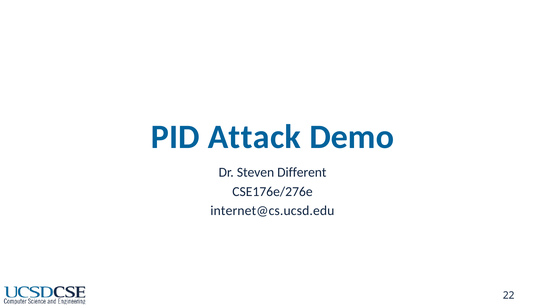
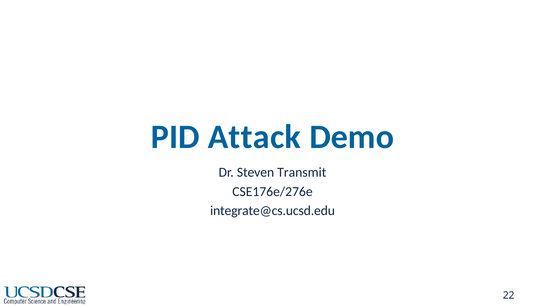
Different: Different -> Transmit
internet@cs.ucsd.edu: internet@cs.ucsd.edu -> integrate@cs.ucsd.edu
